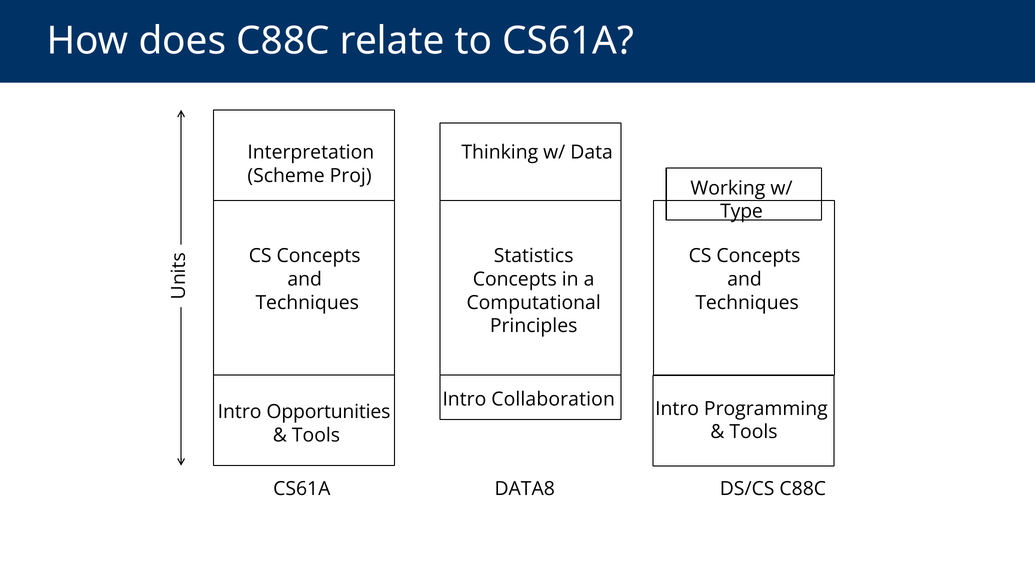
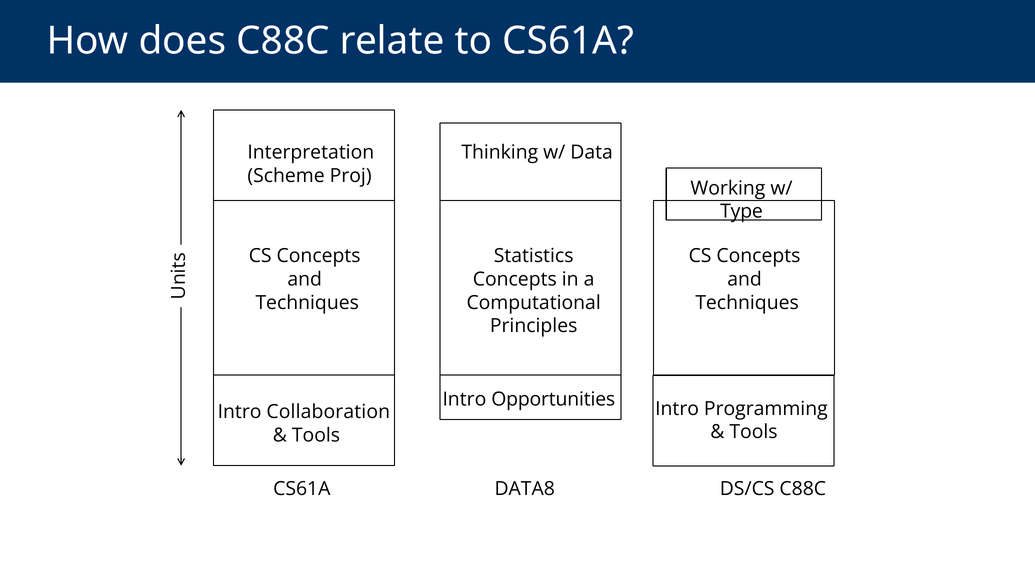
Collaboration: Collaboration -> Opportunities
Opportunities: Opportunities -> Collaboration
